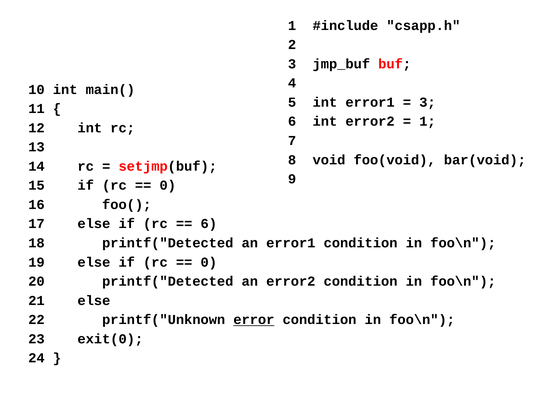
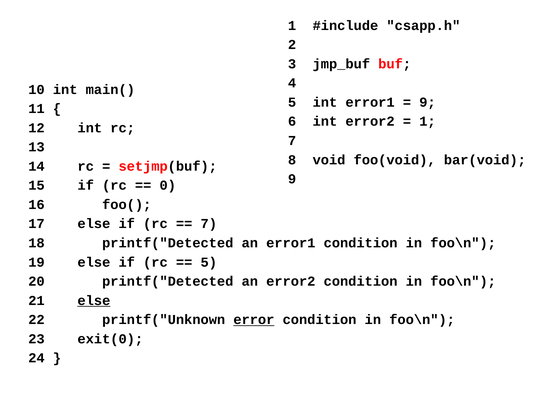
3 at (427, 102): 3 -> 9
6 at (209, 223): 6 -> 7
0 at (209, 262): 0 -> 5
else at (94, 300) underline: none -> present
